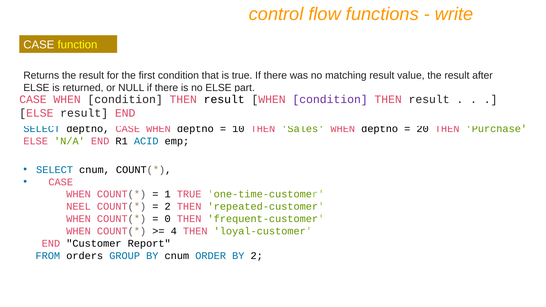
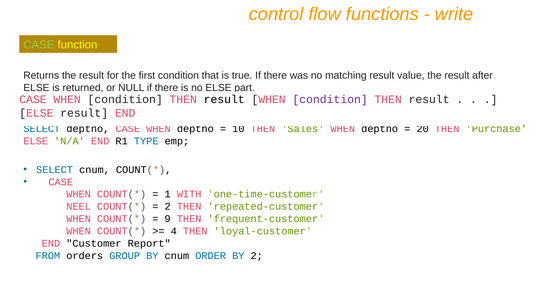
CASE at (39, 45) colour: white -> light green
ACID: ACID -> TYPE
1 TRUE: TRUE -> WITH
0: 0 -> 9
